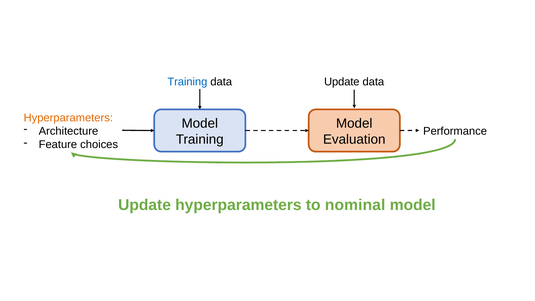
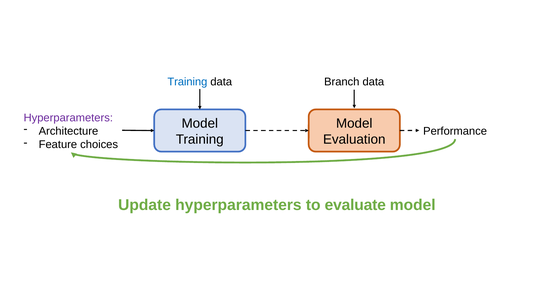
Update at (342, 82): Update -> Branch
Hyperparameters at (68, 118) colour: orange -> purple
nominal: nominal -> evaluate
